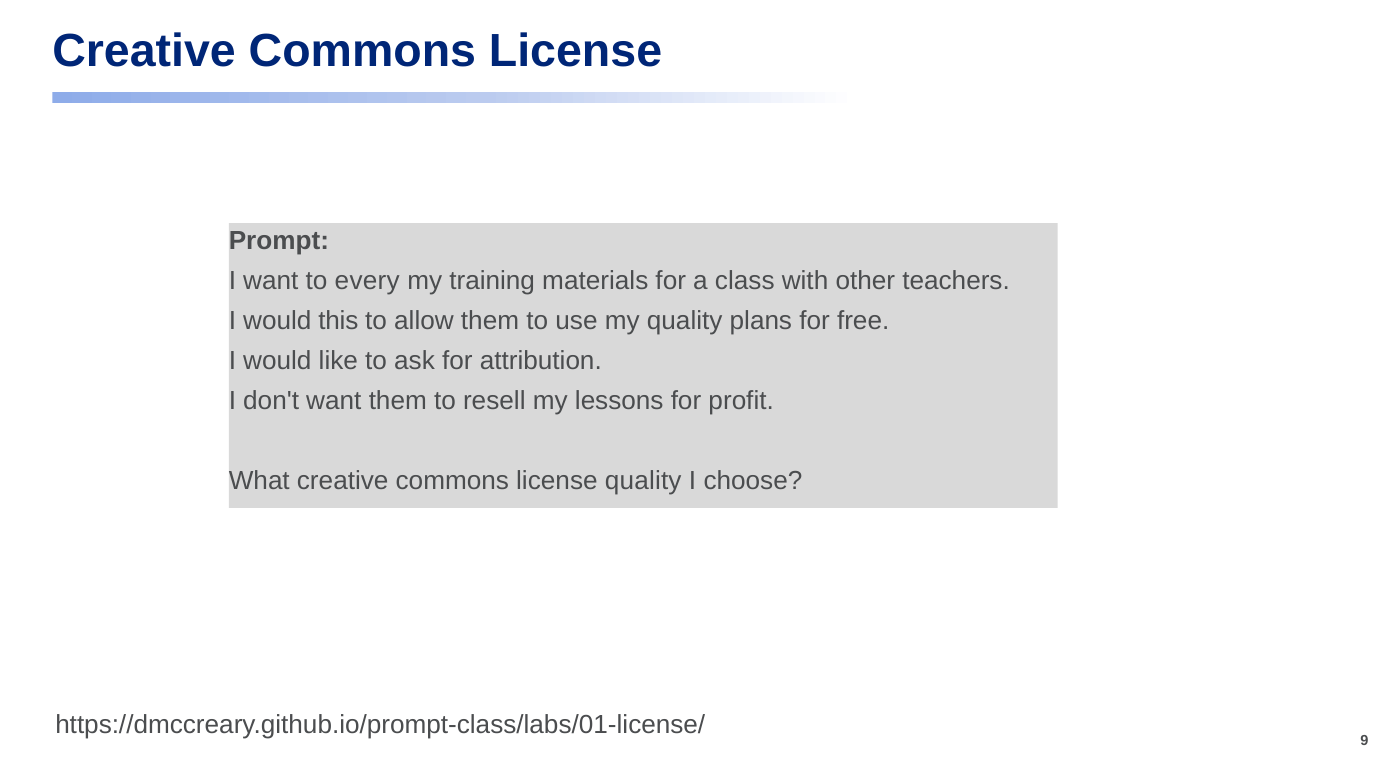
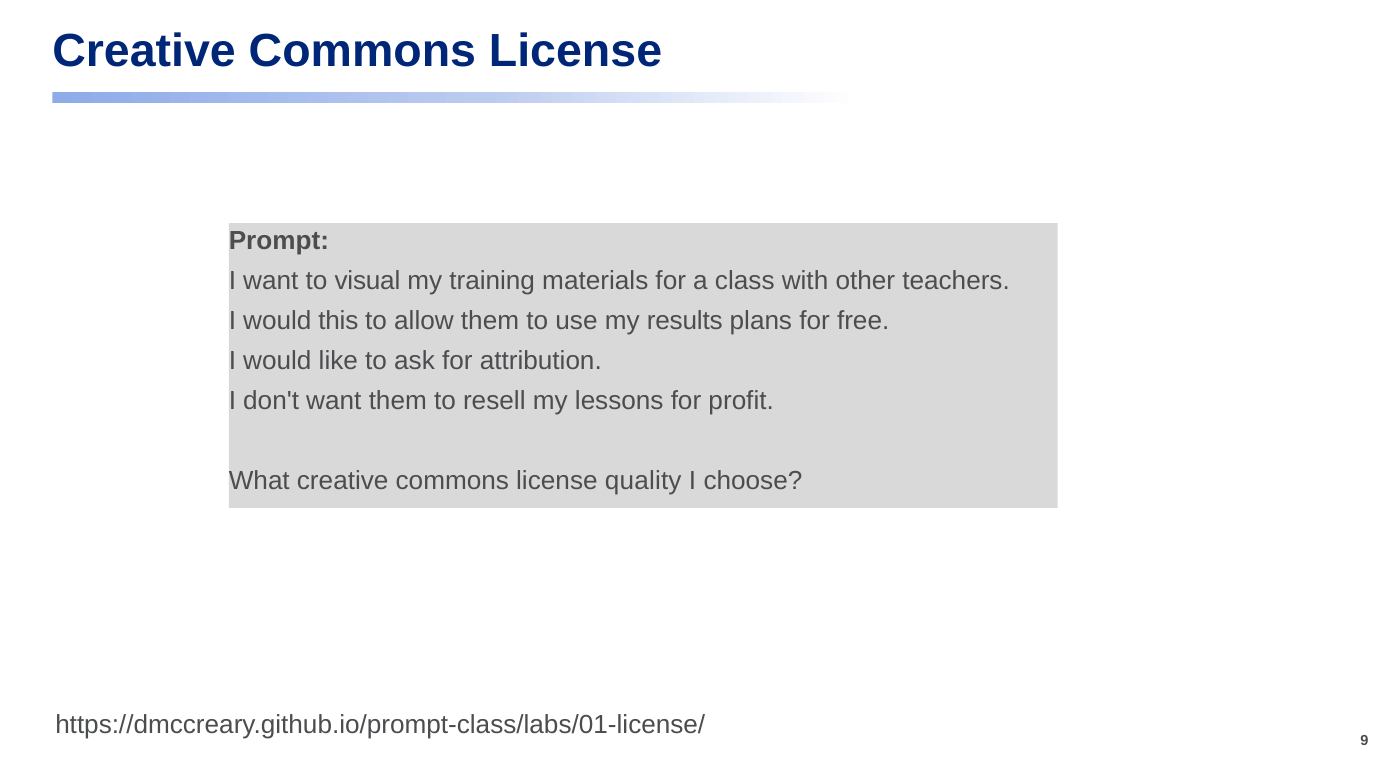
every: every -> visual
my quality: quality -> results
